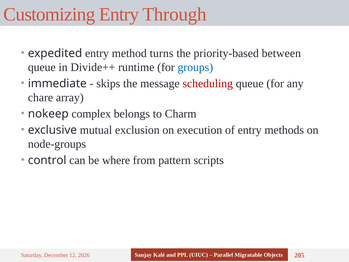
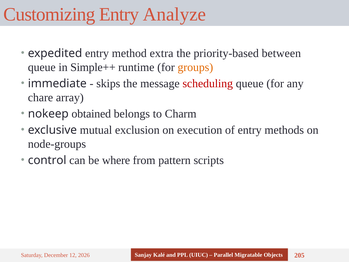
Through: Through -> Analyze
turns: turns -> extra
Divide++: Divide++ -> Simple++
groups colour: blue -> orange
complex: complex -> obtained
